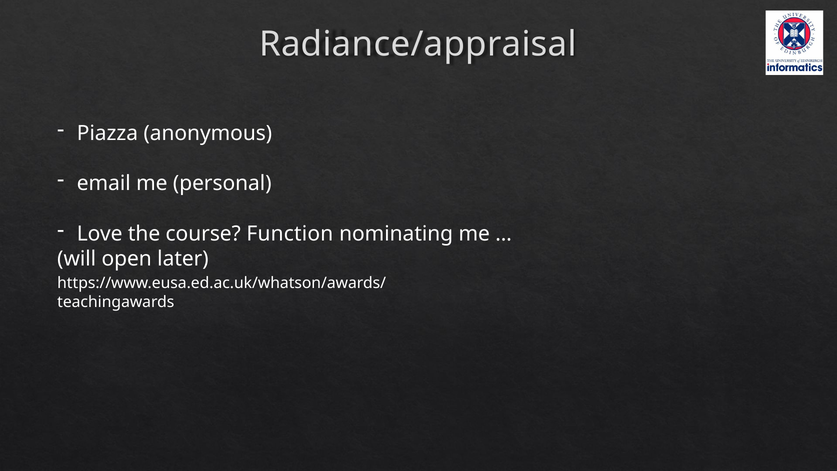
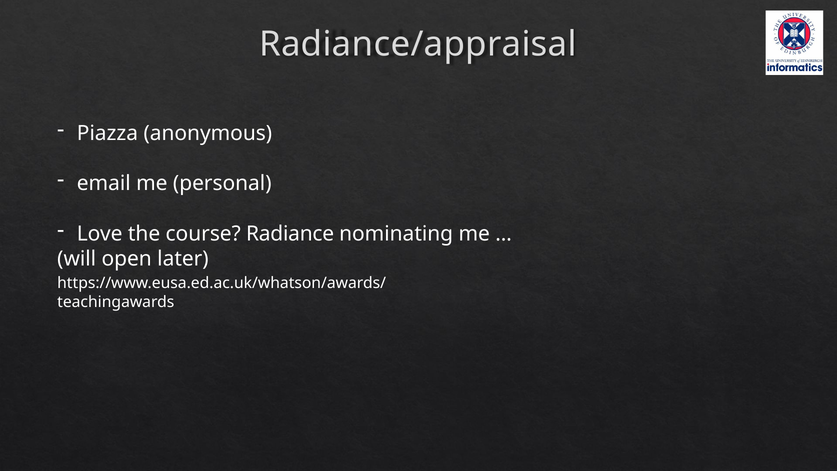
Function: Function -> Radiance
